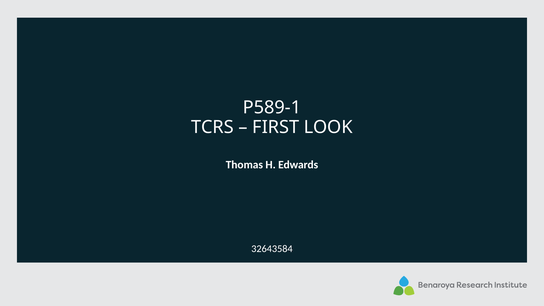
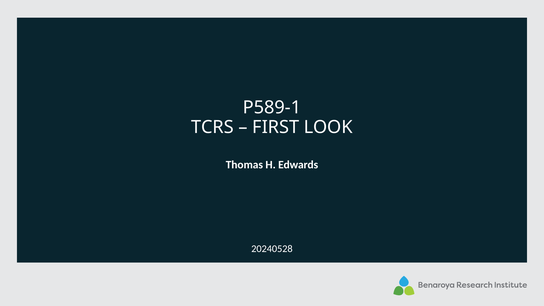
32643584: 32643584 -> 20240528
